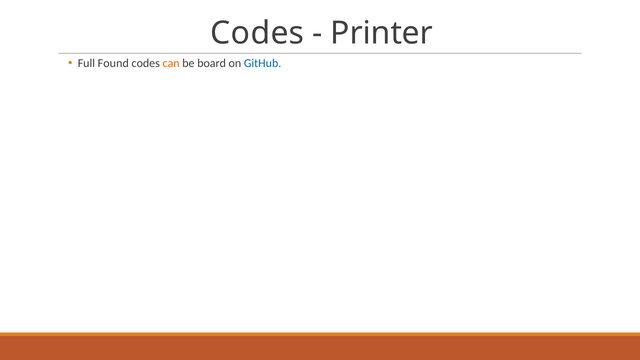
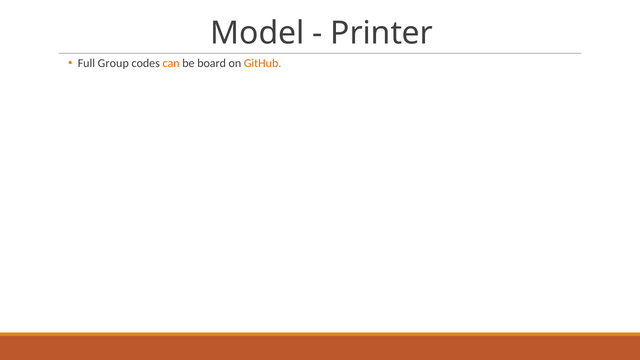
Codes at (257, 33): Codes -> Model
Found: Found -> Group
GitHub colour: blue -> orange
